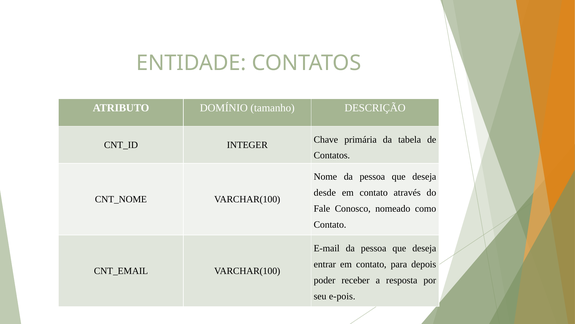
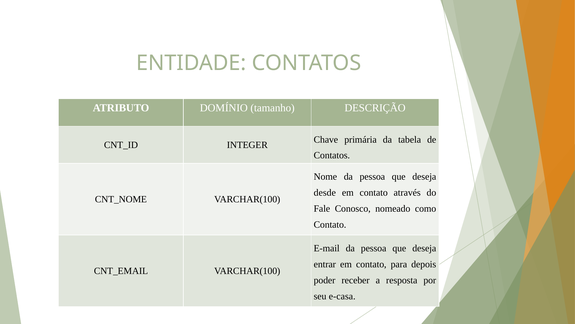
e-pois: e-pois -> e-casa
